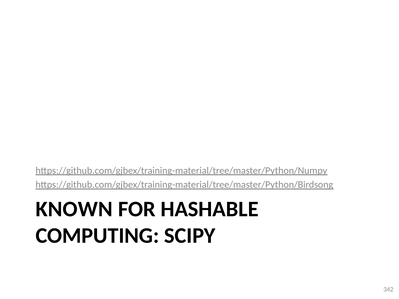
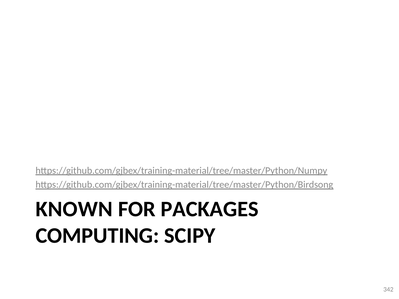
HASHABLE: HASHABLE -> PACKAGES
